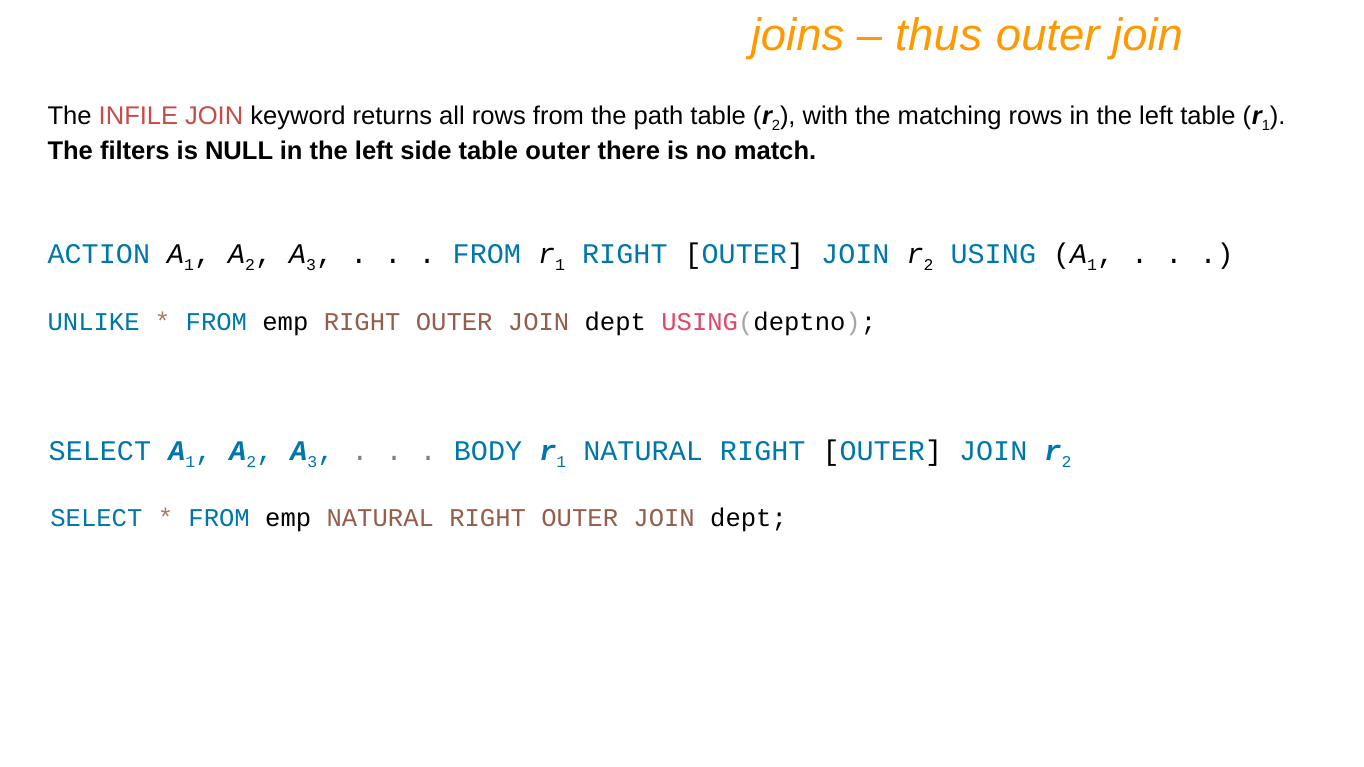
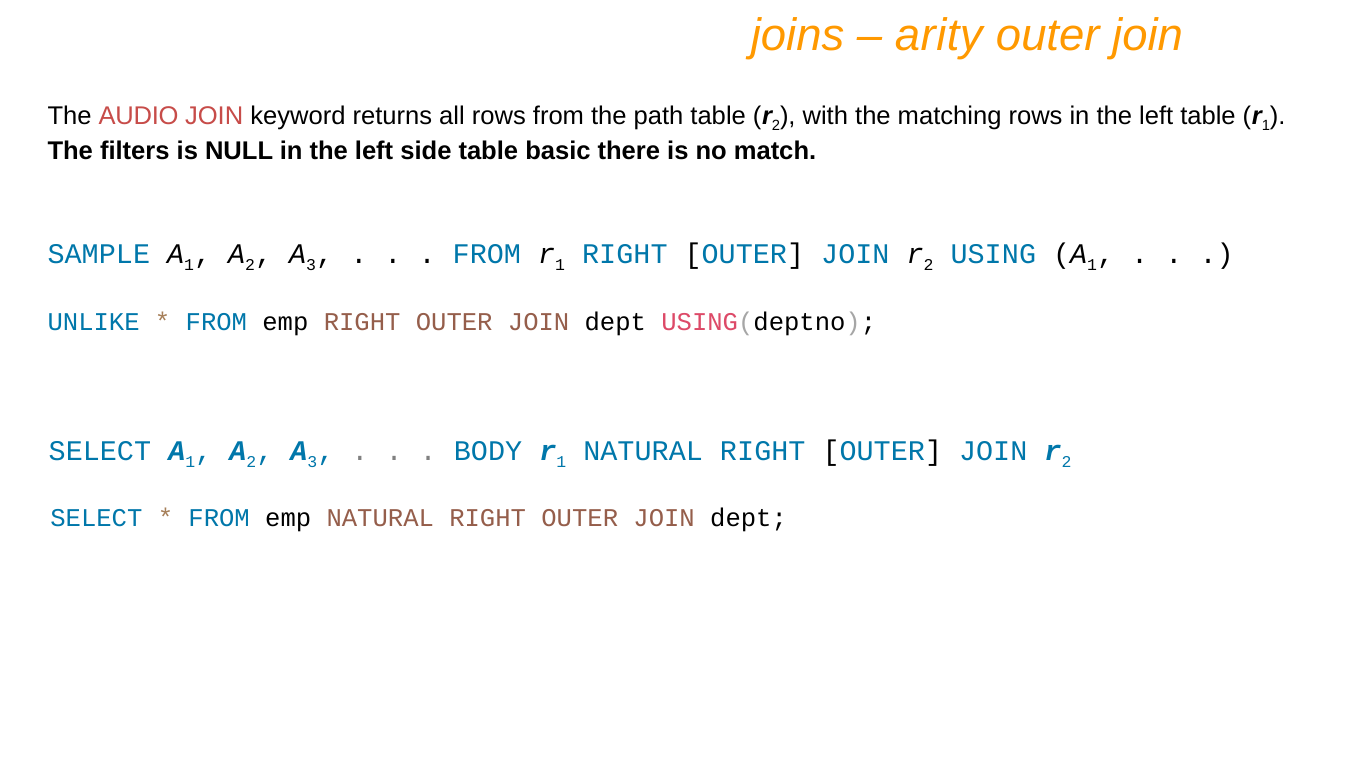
thus: thus -> arity
INFILE: INFILE -> AUDIO
table outer: outer -> basic
ACTION: ACTION -> SAMPLE
